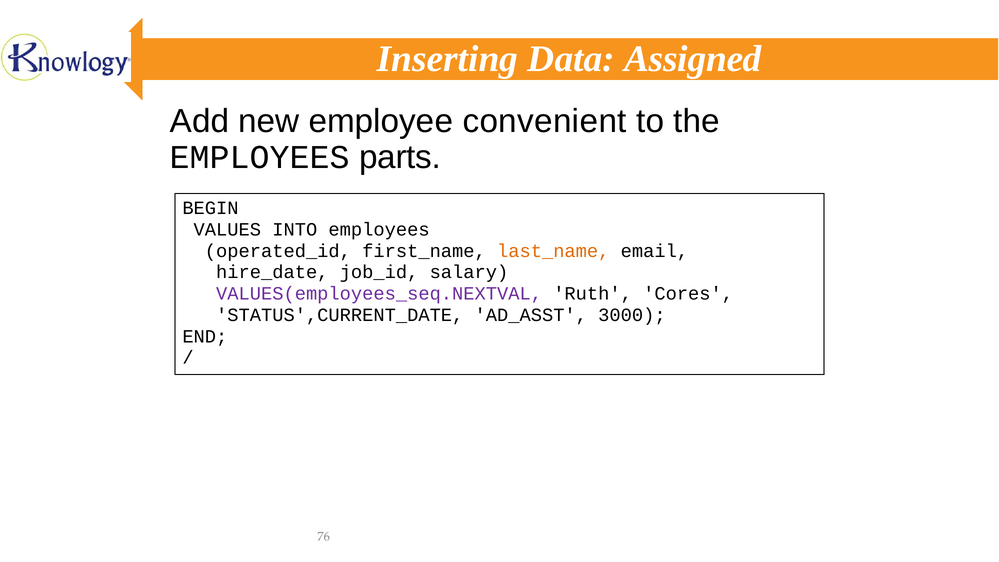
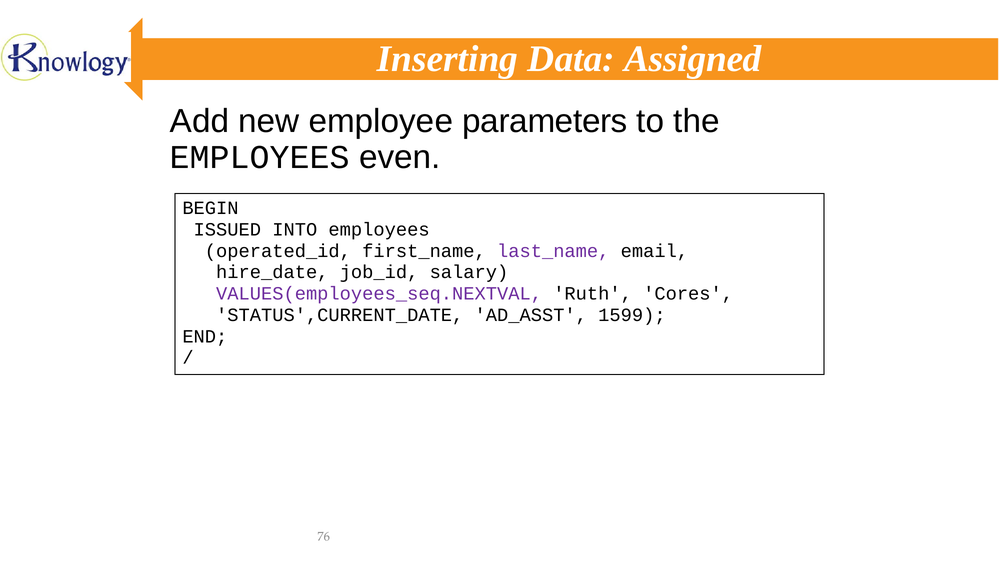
convenient: convenient -> parameters
parts: parts -> even
VALUES: VALUES -> ISSUED
last_name colour: orange -> purple
3000: 3000 -> 1599
